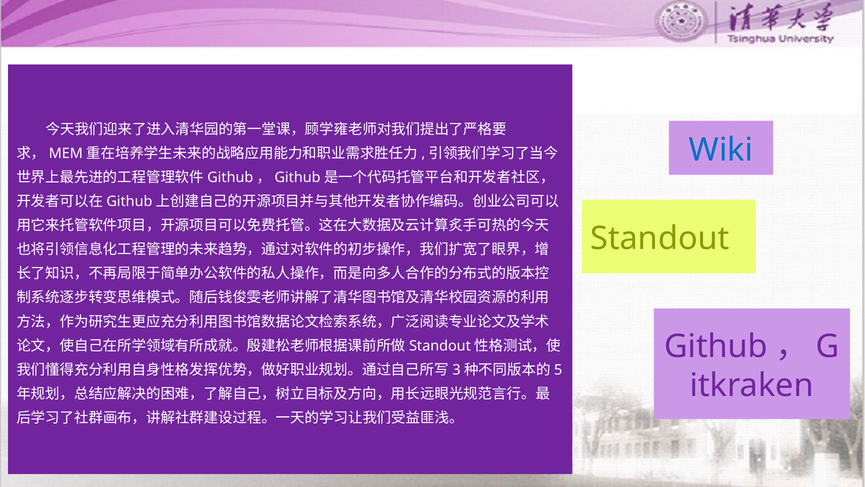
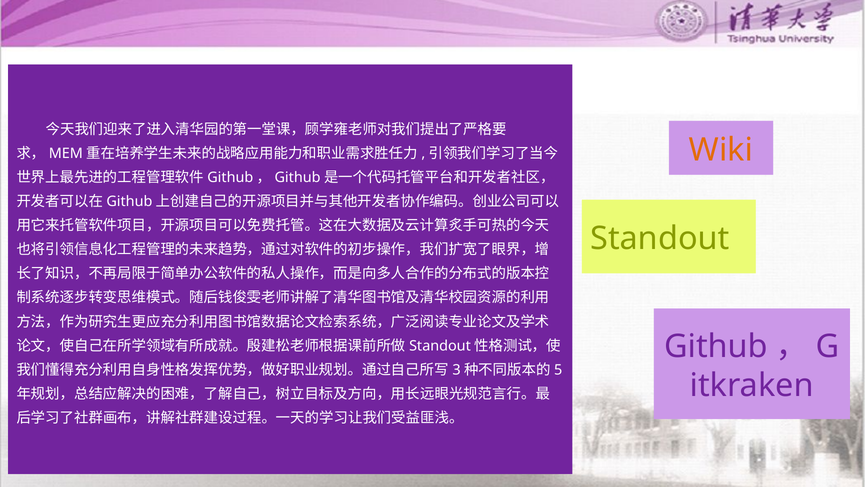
Wiki colour: blue -> orange
